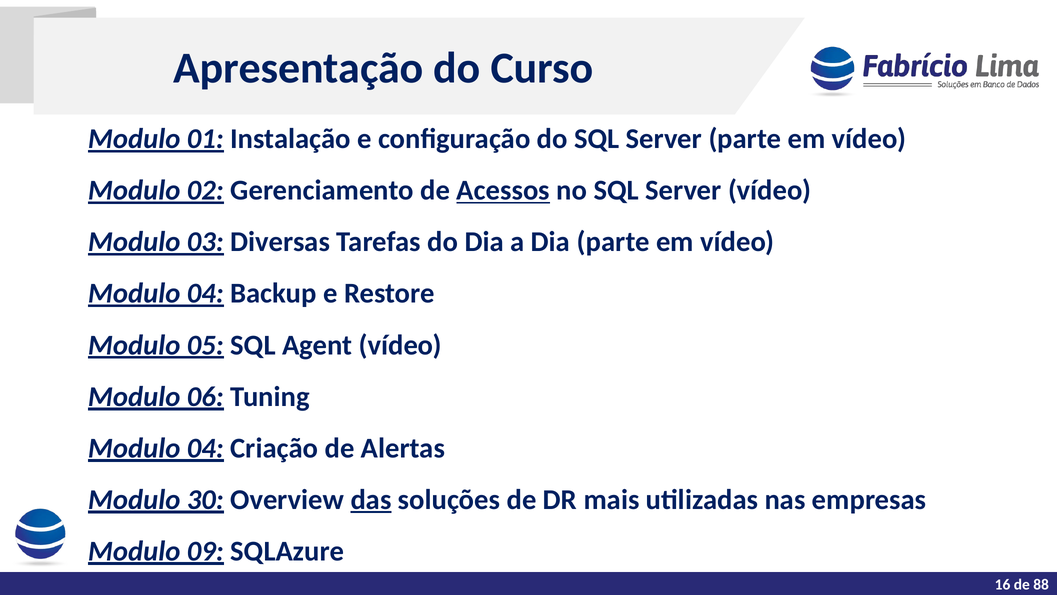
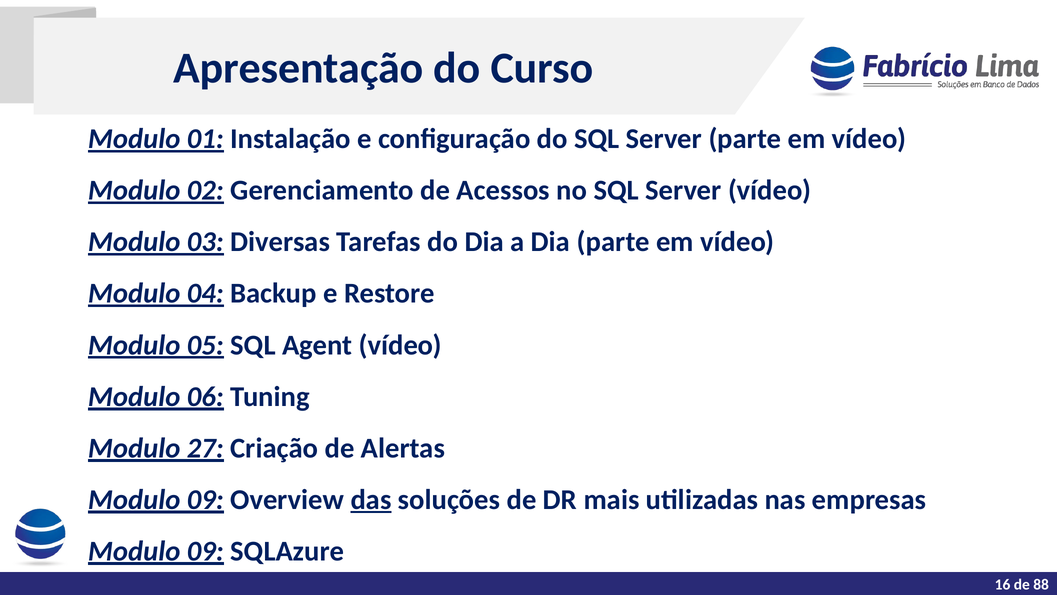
Acessos underline: present -> none
04 at (205, 448): 04 -> 27
30 at (205, 499): 30 -> 09
